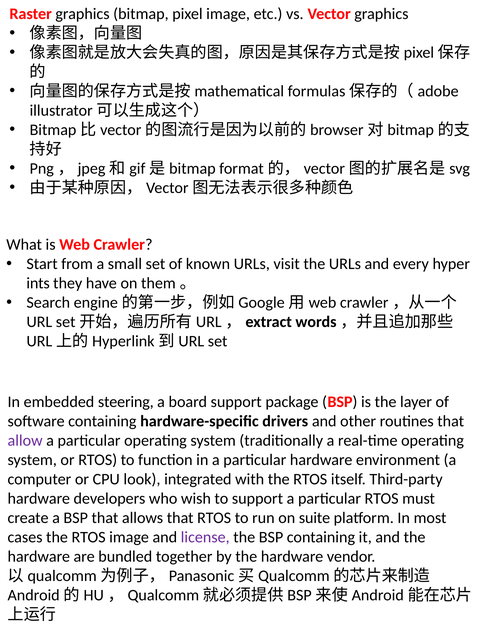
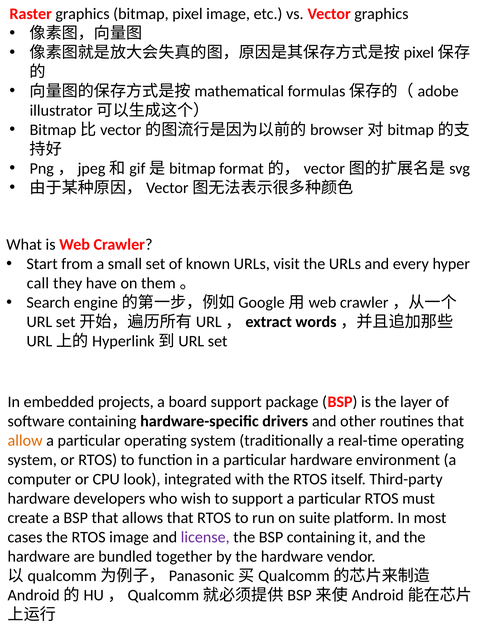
ints: ints -> call
steering: steering -> projects
allow colour: purple -> orange
